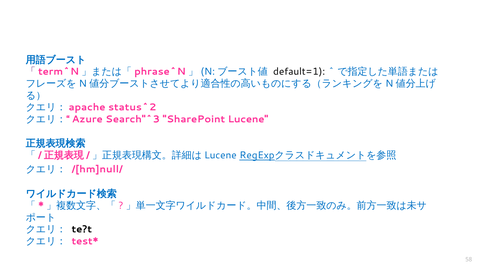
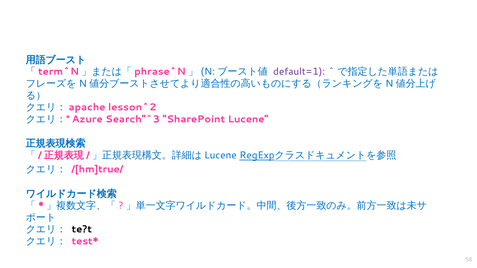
default=1 colour: black -> purple
status^2: status^2 -> lesson^2
/[hm]null/: /[hm]null/ -> /[hm]true/
